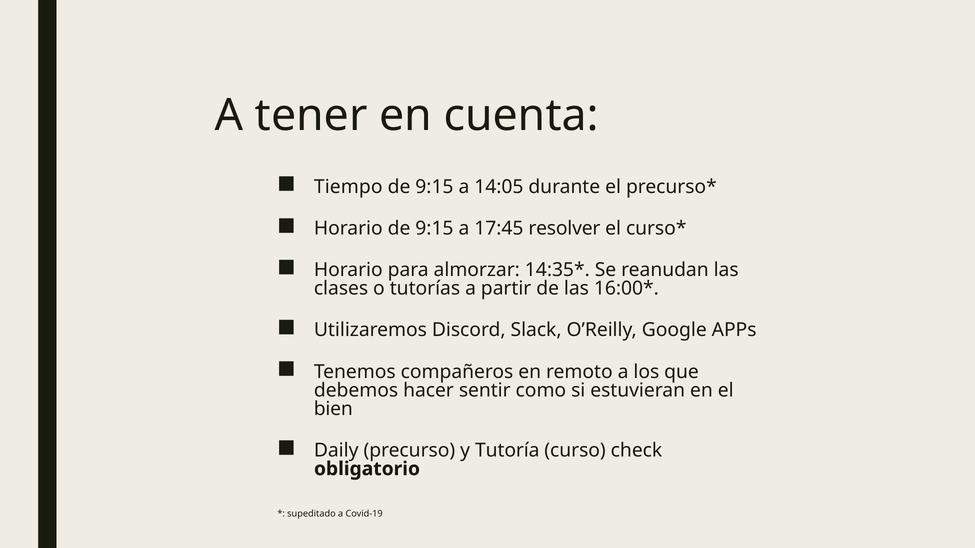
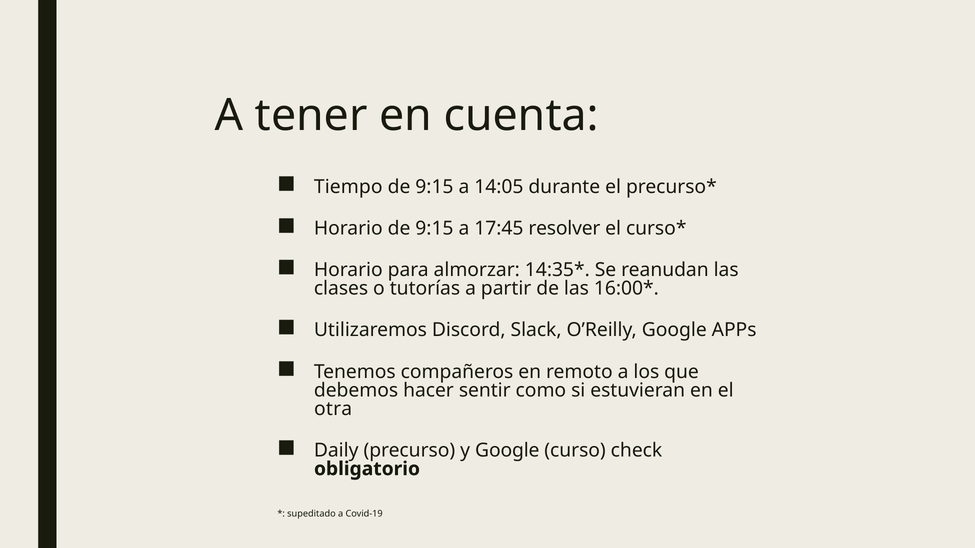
bien: bien -> otra
y Tutoría: Tutoría -> Google
